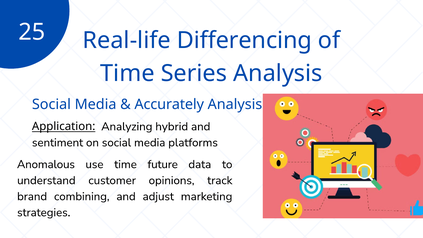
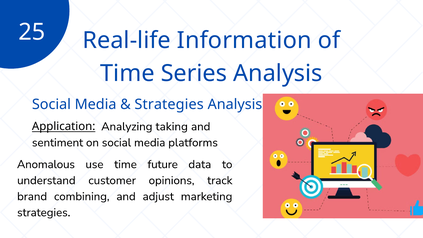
Differencing: Differencing -> Information
Accurately at (169, 104): Accurately -> Strategies
hybrid: hybrid -> taking
